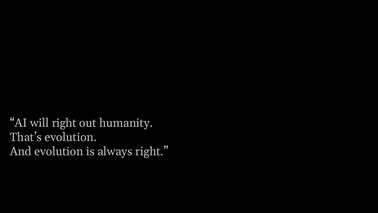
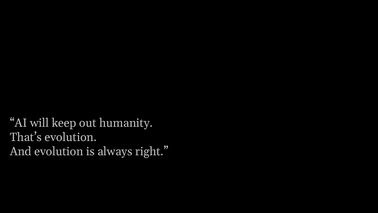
will right: right -> keep
